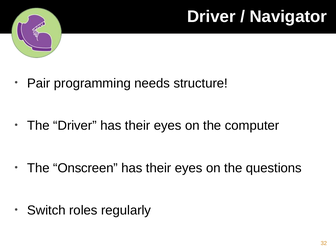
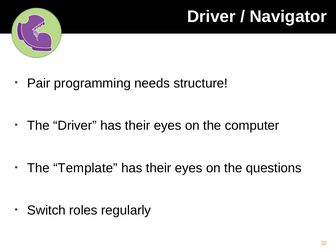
Onscreen: Onscreen -> Template
